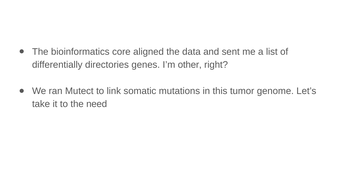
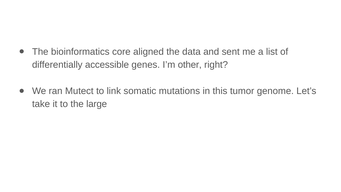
directories: directories -> accessible
need: need -> large
